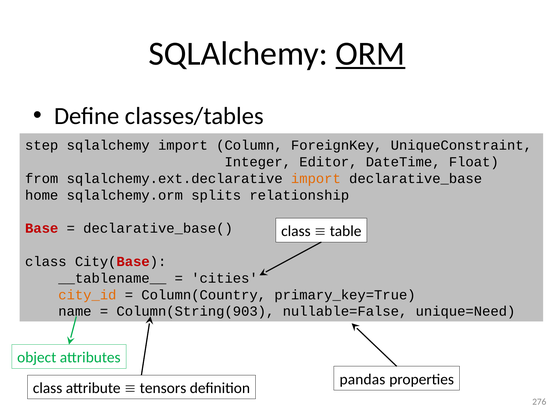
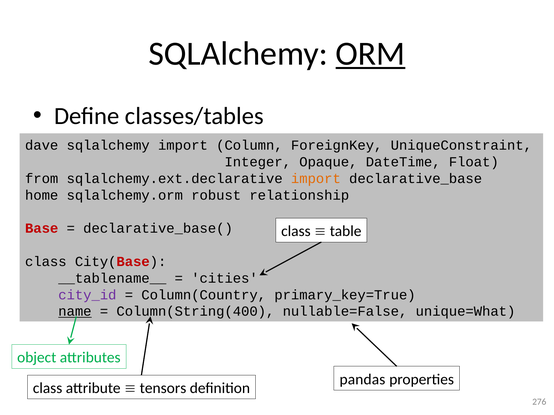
step: step -> dave
Editor: Editor -> Opaque
splits: splits -> robust
city_id colour: orange -> purple
name underline: none -> present
Column(String(903: Column(String(903 -> Column(String(400
unique=Need: unique=Need -> unique=What
